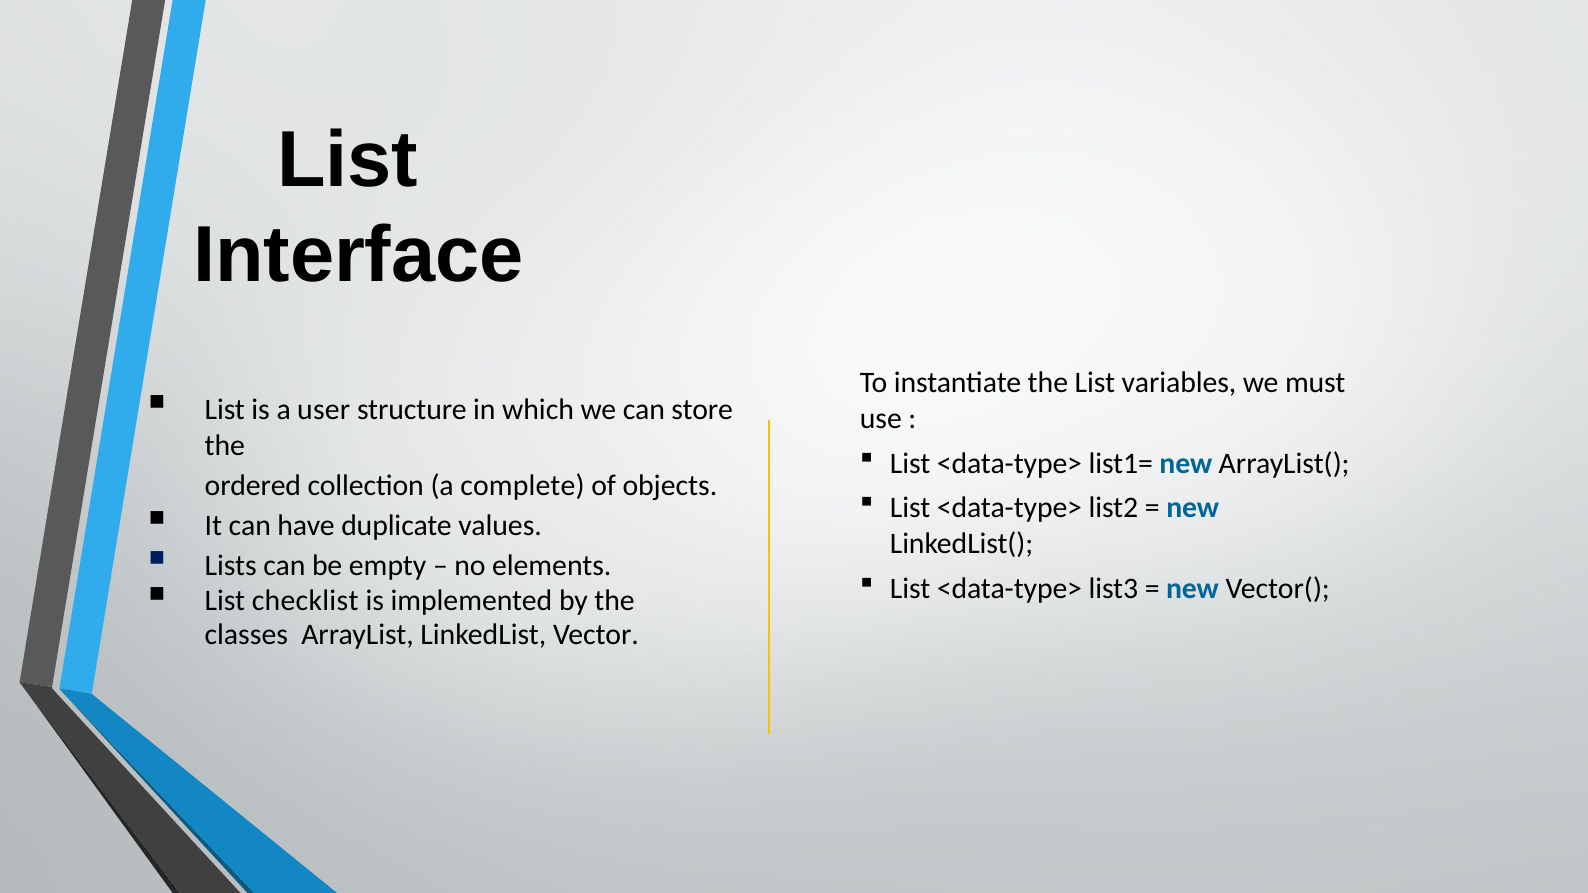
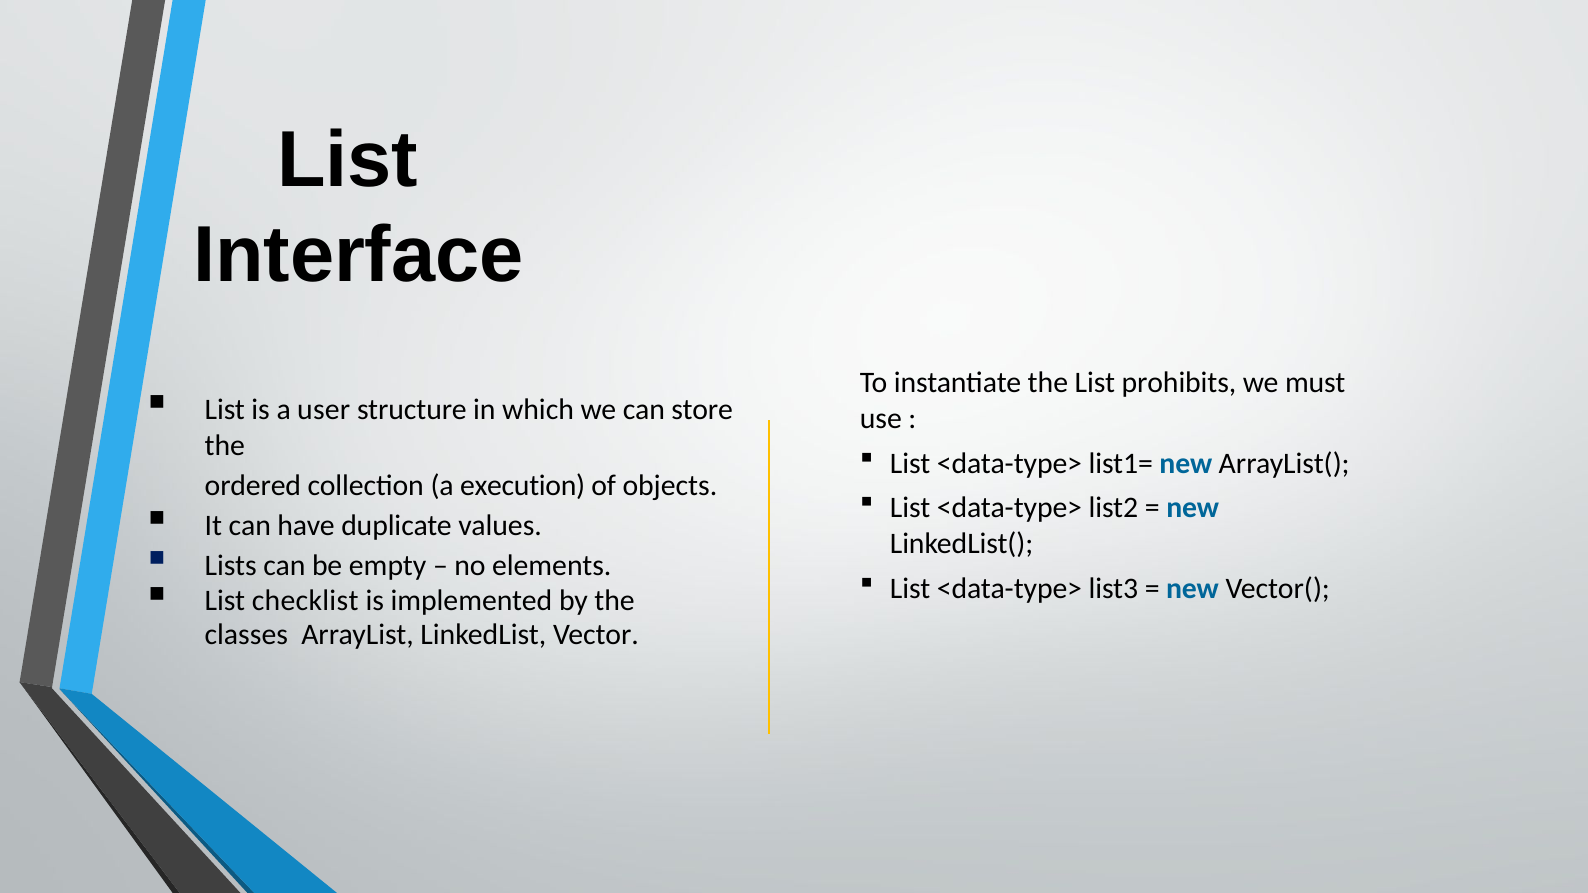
variables: variables -> prohibits
complete: complete -> execution
